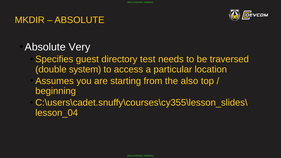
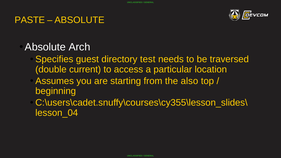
MKDIR: MKDIR -> PASTE
Very: Very -> Arch
system: system -> current
